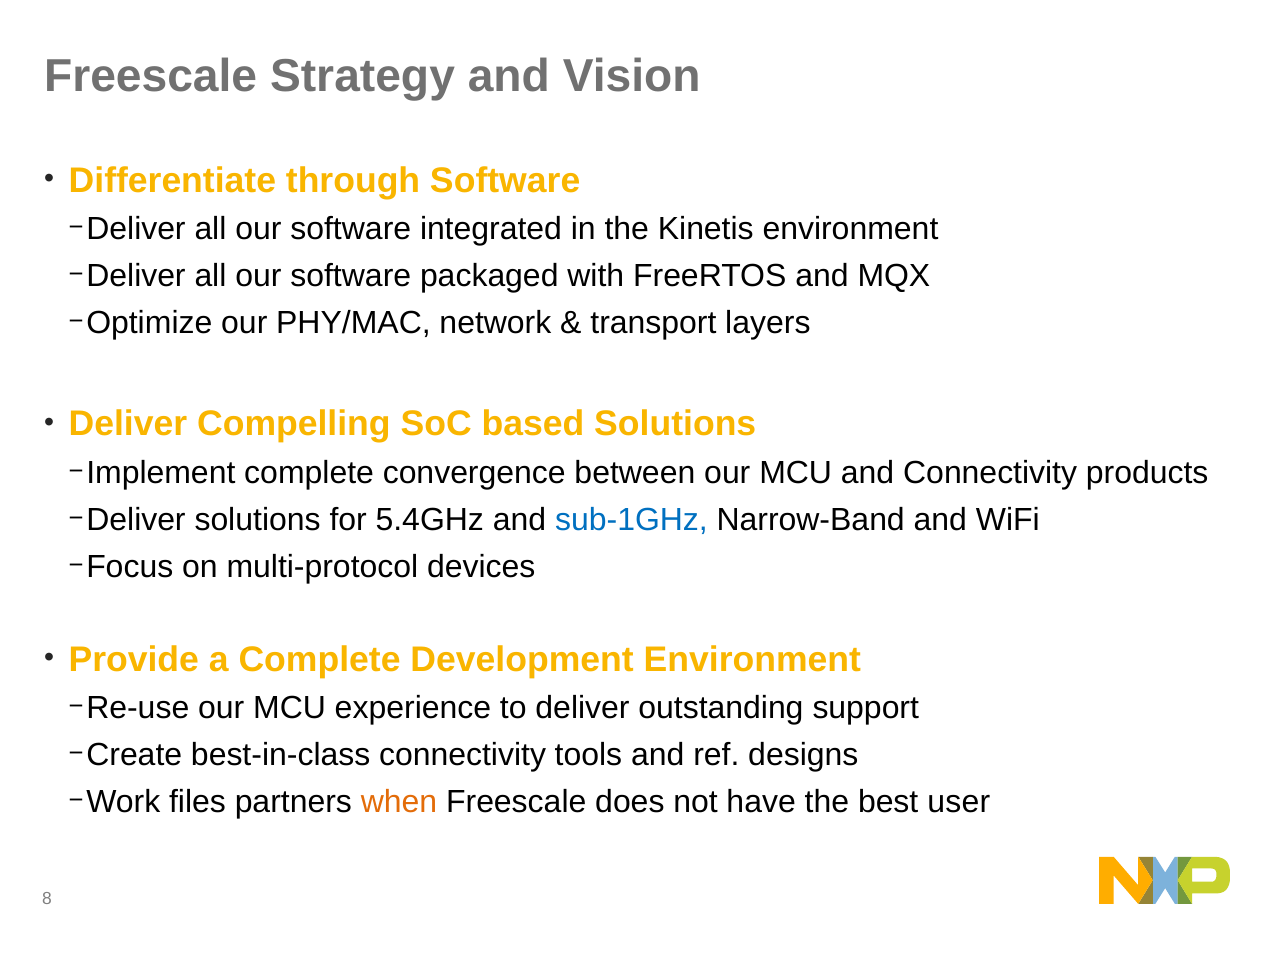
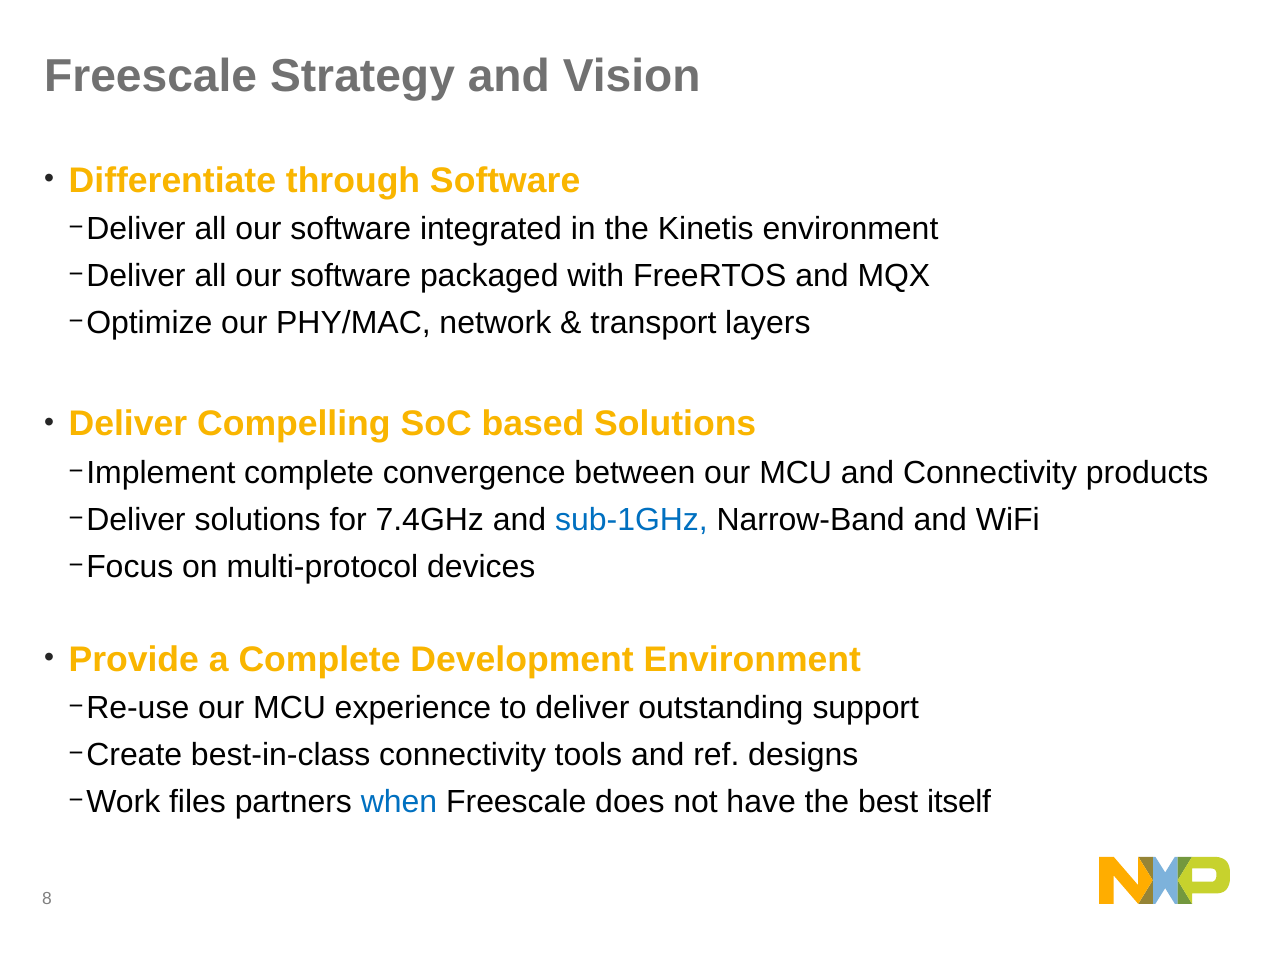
5.4GHz: 5.4GHz -> 7.4GHz
when colour: orange -> blue
user: user -> itself
